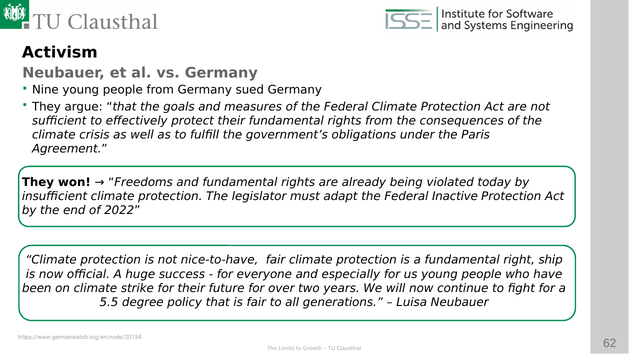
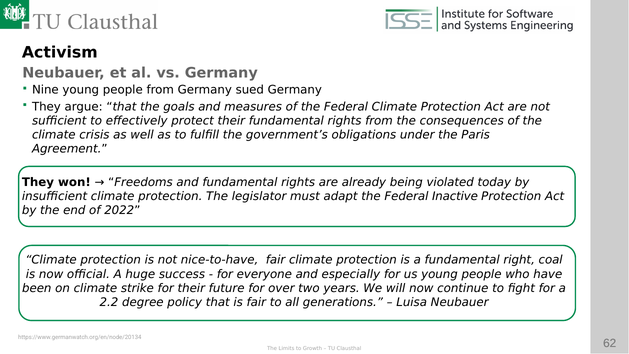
ship: ship -> coal
5.5: 5.5 -> 2.2
